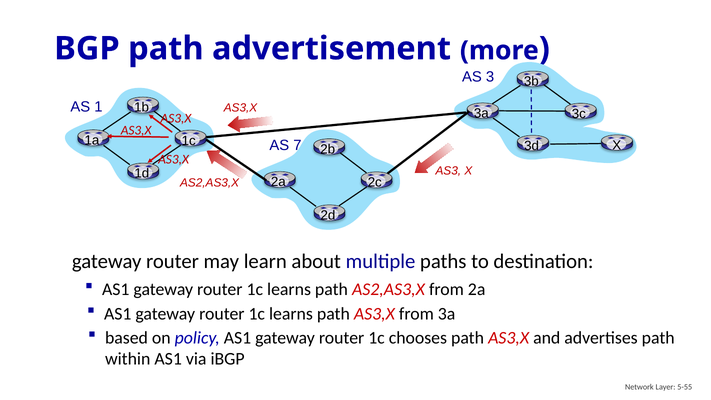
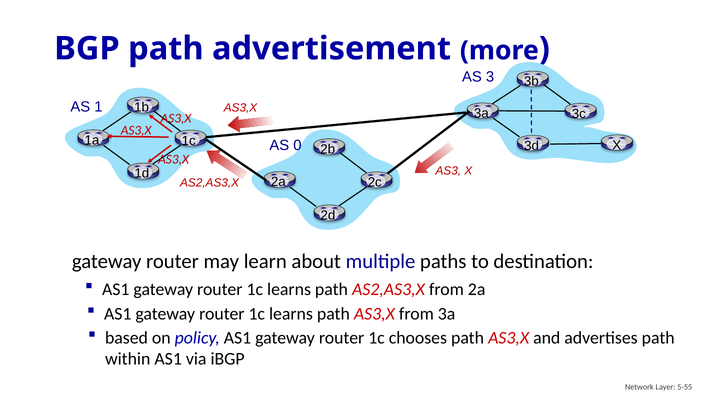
7: 7 -> 0
